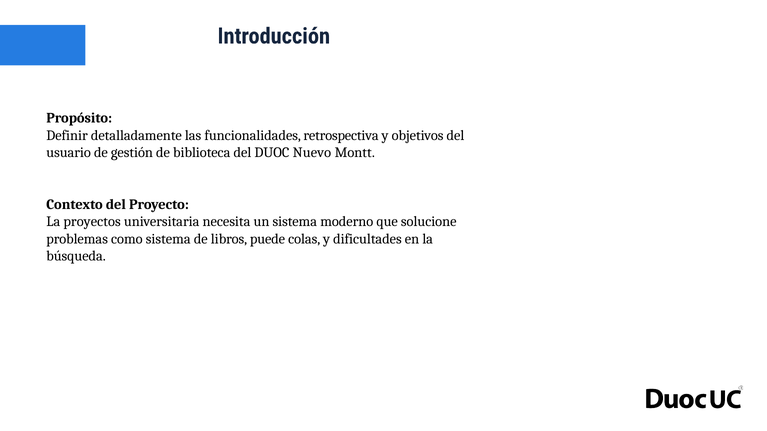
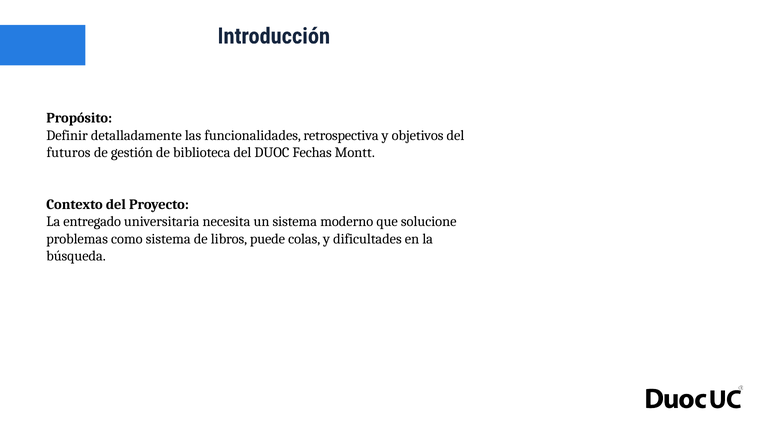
usuario: usuario -> futuros
Nuevo: Nuevo -> Fechas
proyectos: proyectos -> entregado
